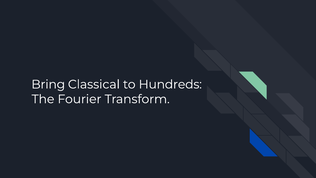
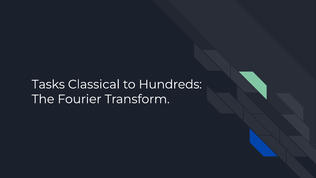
Bring: Bring -> Tasks
